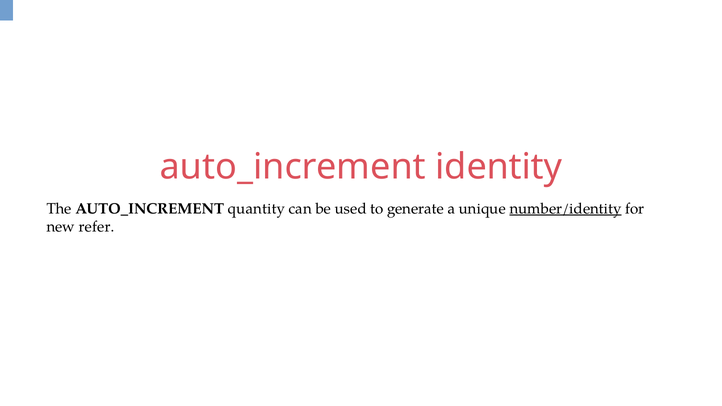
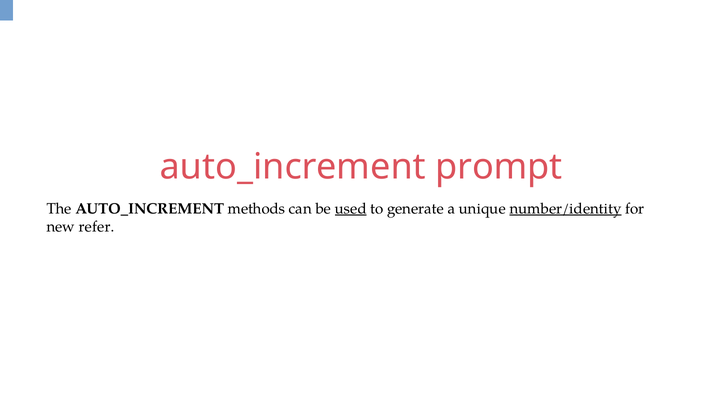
identity: identity -> prompt
quantity: quantity -> methods
used underline: none -> present
